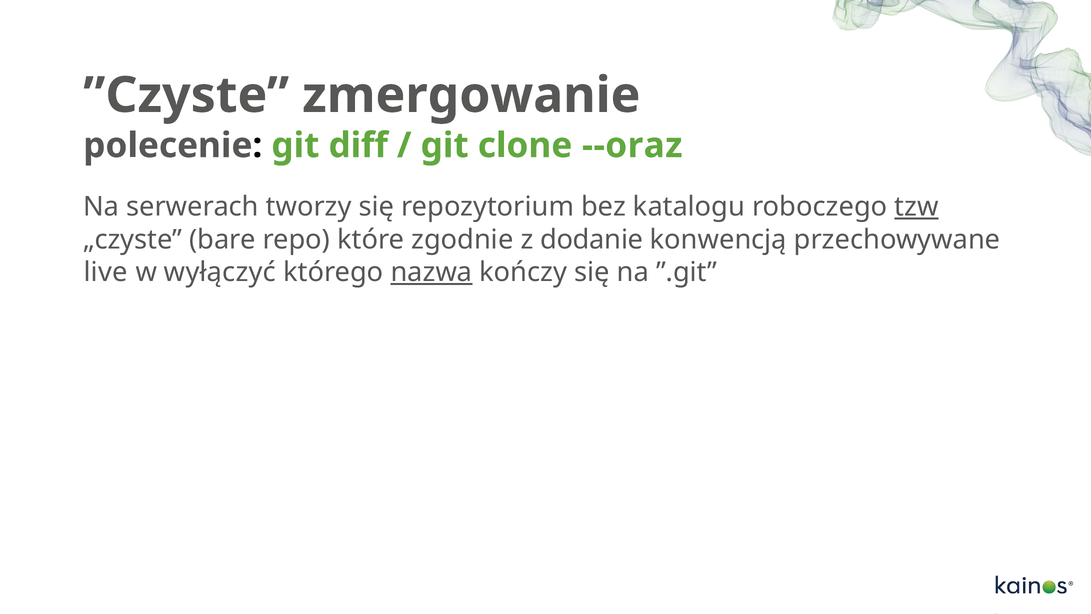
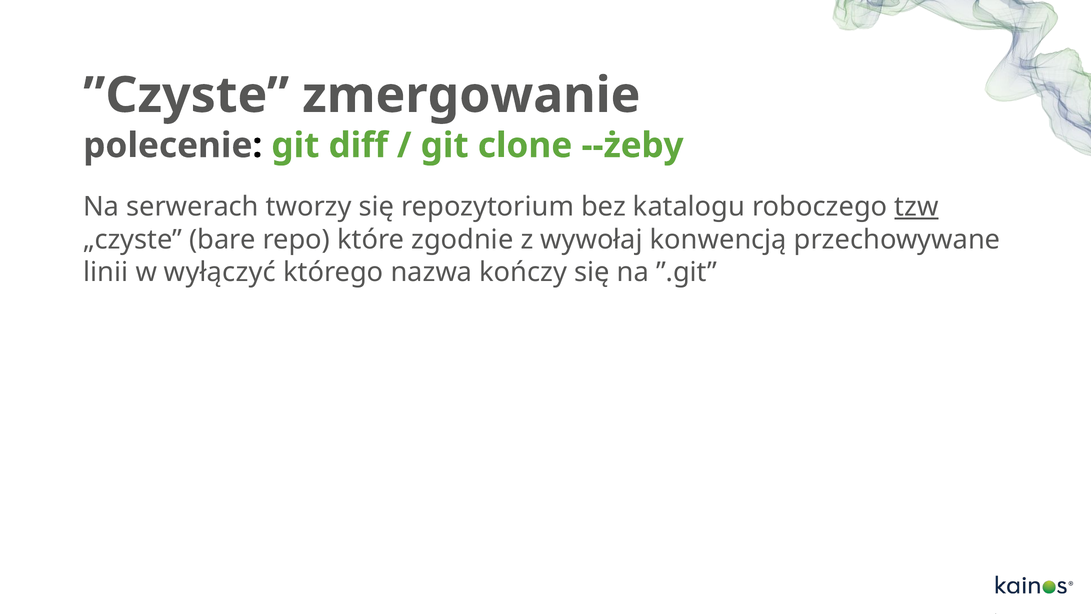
--oraz: --oraz -> --żeby
dodanie: dodanie -> wywołaj
live: live -> linii
nazwa underline: present -> none
